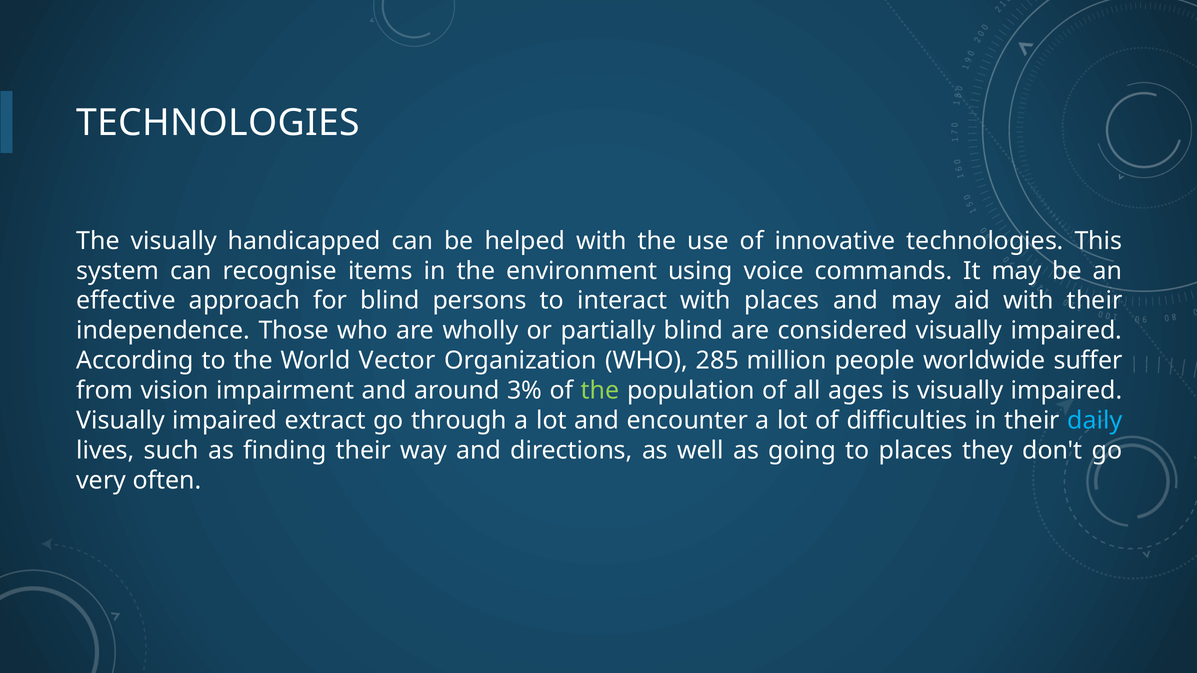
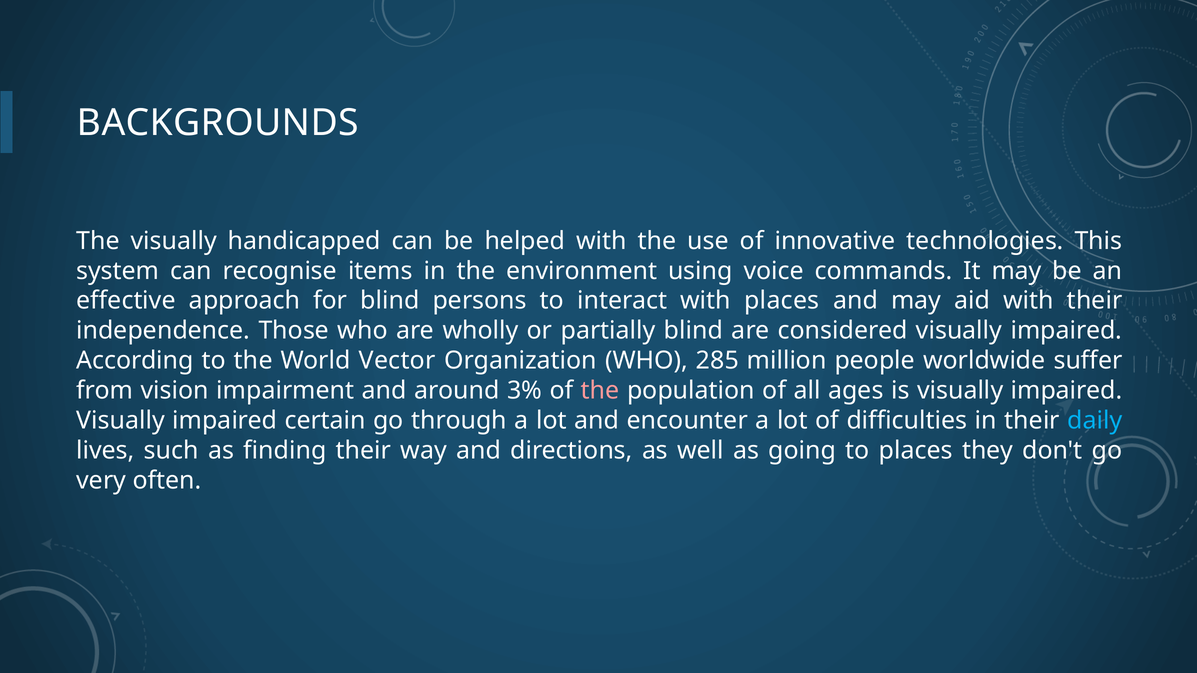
TECHNOLOGIES at (218, 123): TECHNOLOGIES -> BACKGROUNDS
the at (600, 391) colour: light green -> pink
extract: extract -> certain
